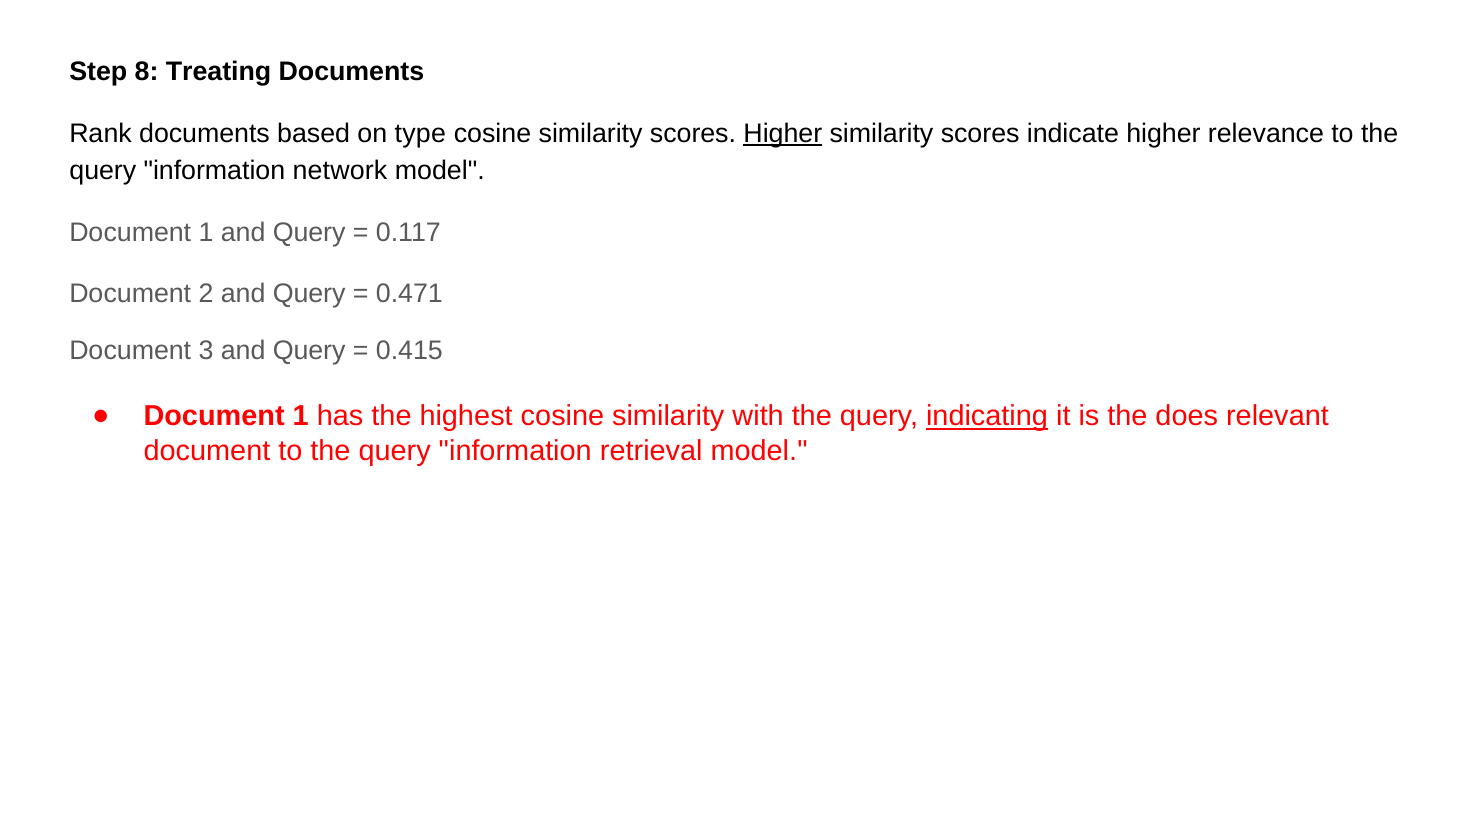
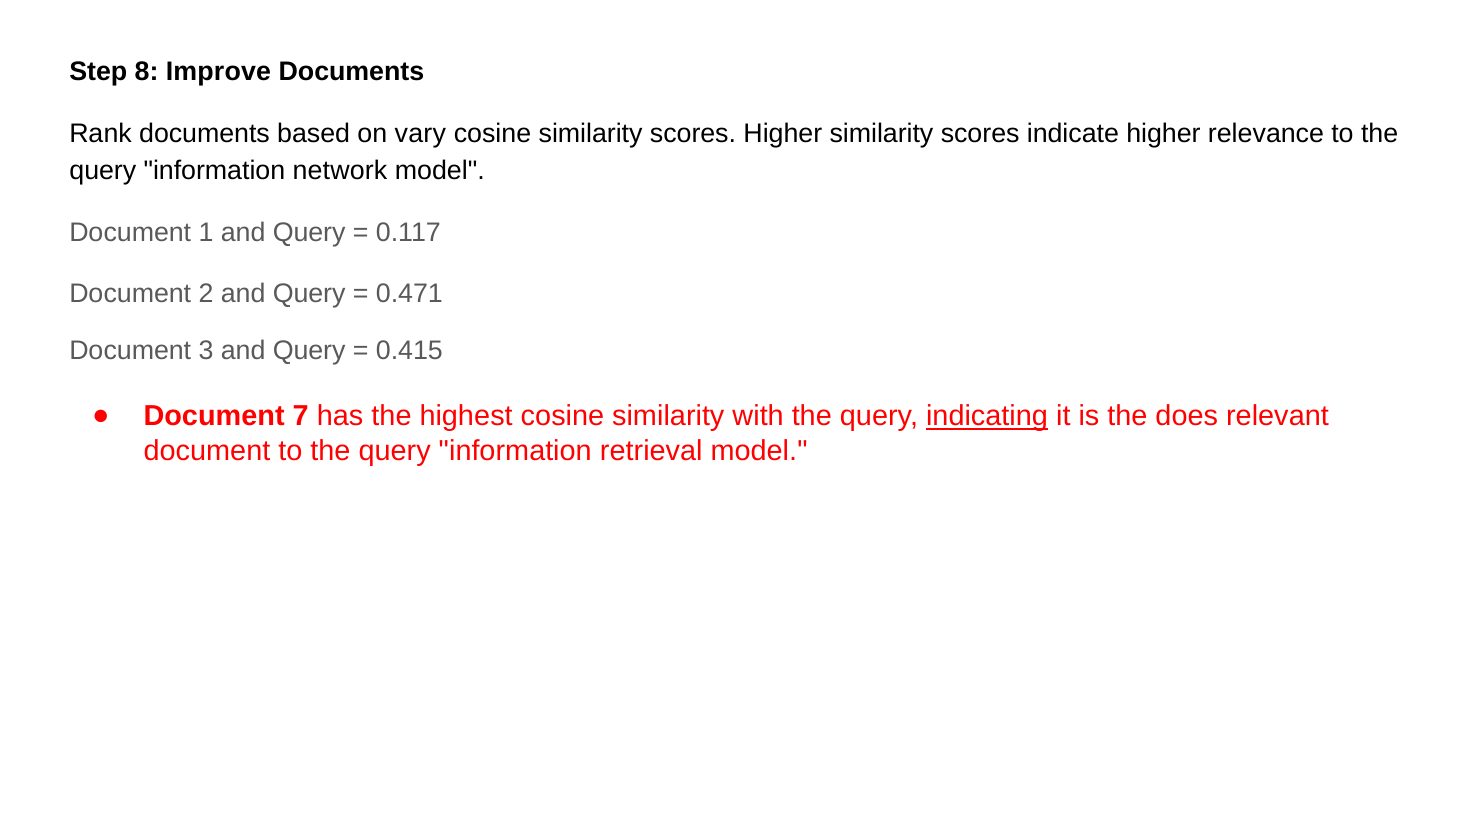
Treating: Treating -> Improve
type: type -> vary
Higher at (783, 134) underline: present -> none
1 at (301, 417): 1 -> 7
